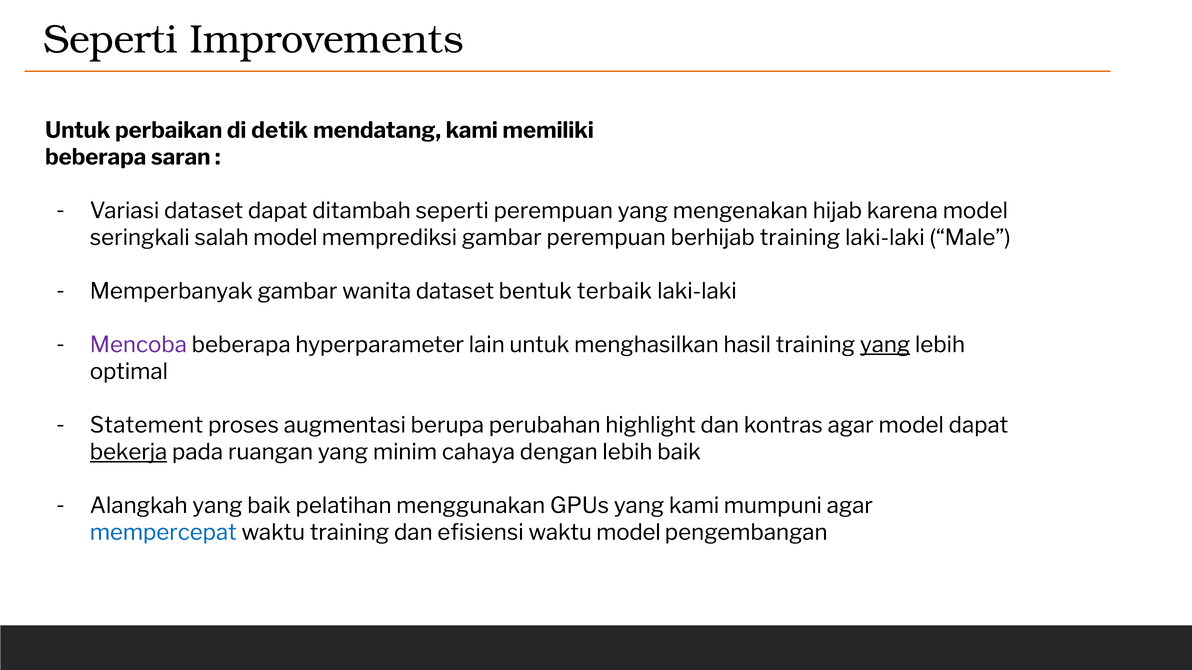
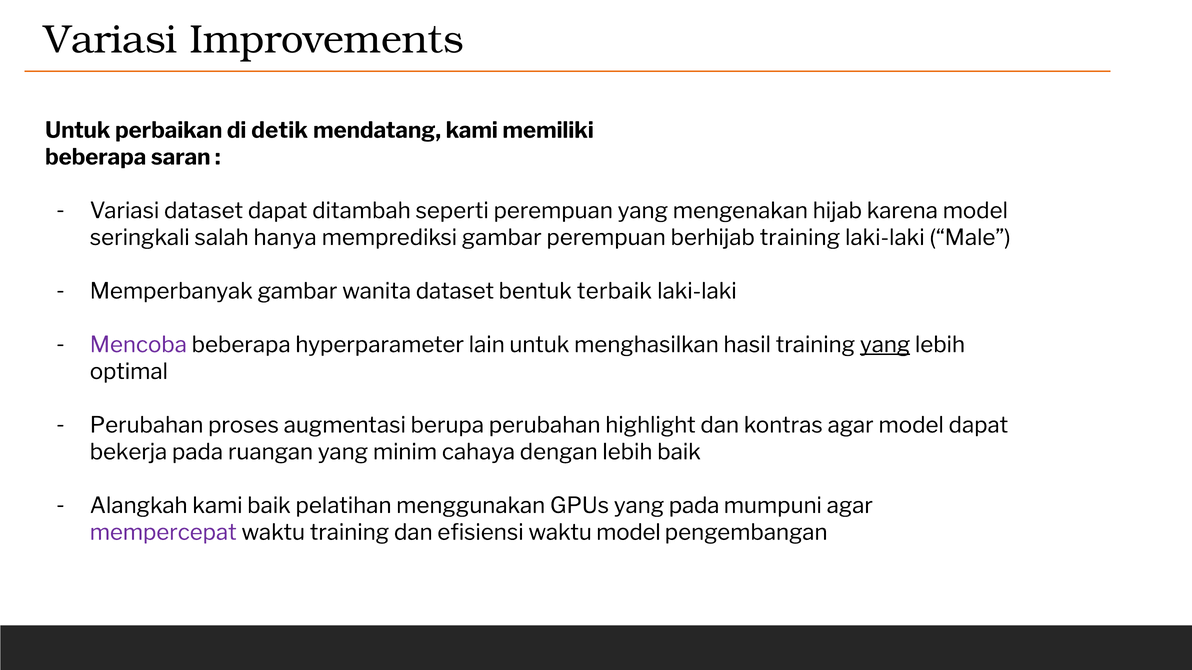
Seperti at (110, 40): Seperti -> Variasi
salah model: model -> hanya
Statement at (146, 426): Statement -> Perubahan
bekerja underline: present -> none
Alangkah yang: yang -> kami
yang kami: kami -> pada
mempercepat colour: blue -> purple
